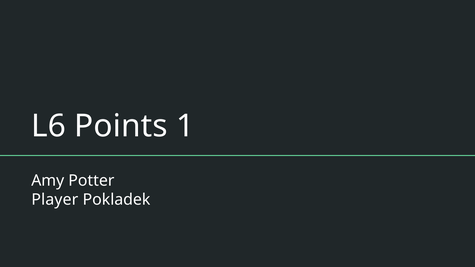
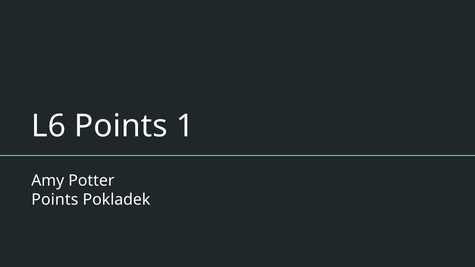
Player at (55, 200): Player -> Points
